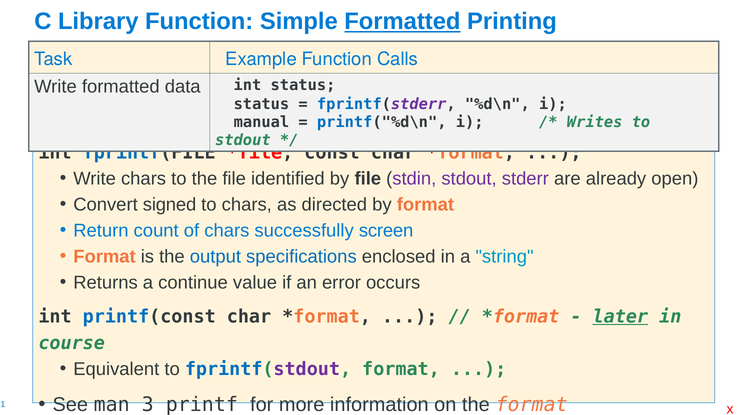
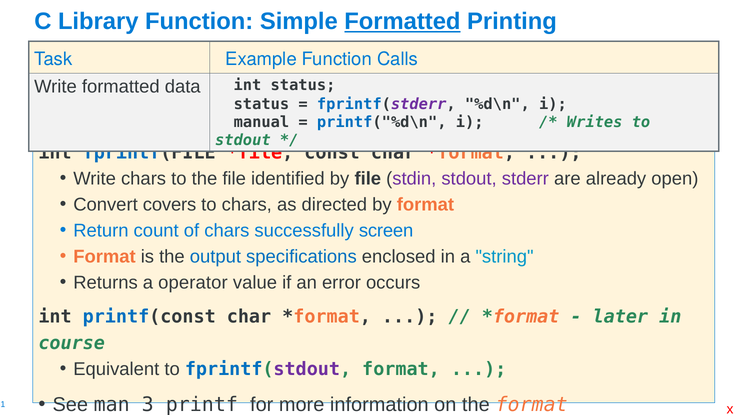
signed: signed -> covers
continue: continue -> operator
later underline: present -> none
